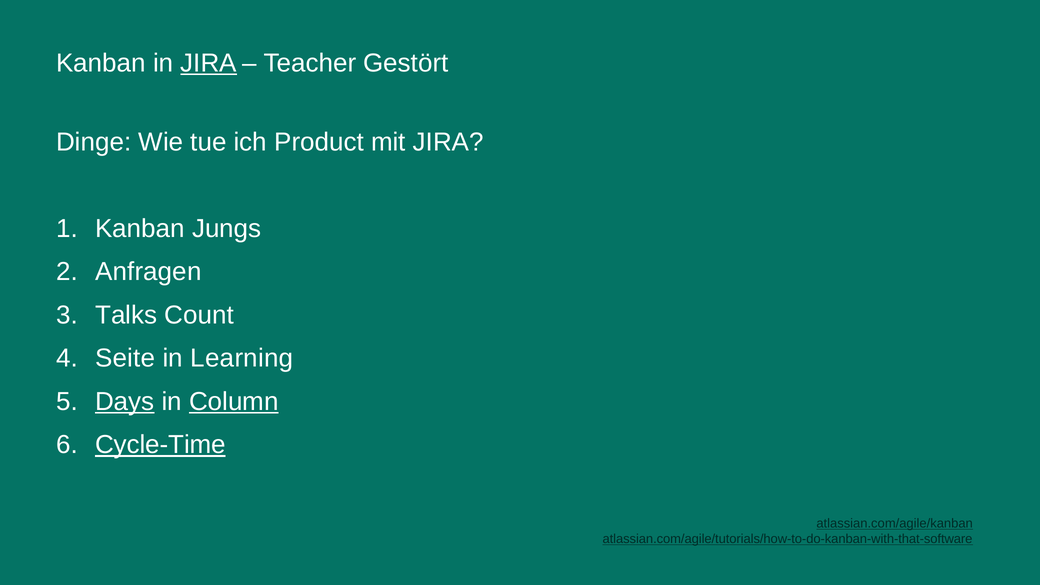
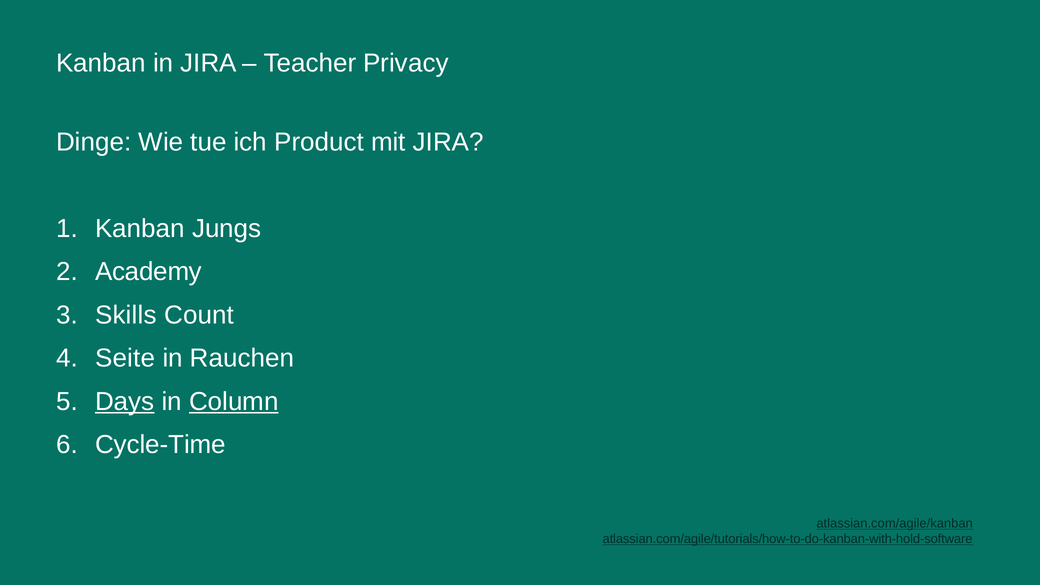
JIRA at (209, 63) underline: present -> none
Gestört: Gestört -> Privacy
Anfragen: Anfragen -> Academy
Talks: Talks -> Skills
Learning: Learning -> Rauchen
Cycle-Time underline: present -> none
atlassian.com/agile/tutorials/how-to-do-kanban-with-that-software: atlassian.com/agile/tutorials/how-to-do-kanban-with-that-software -> atlassian.com/agile/tutorials/how-to-do-kanban-with-hold-software
